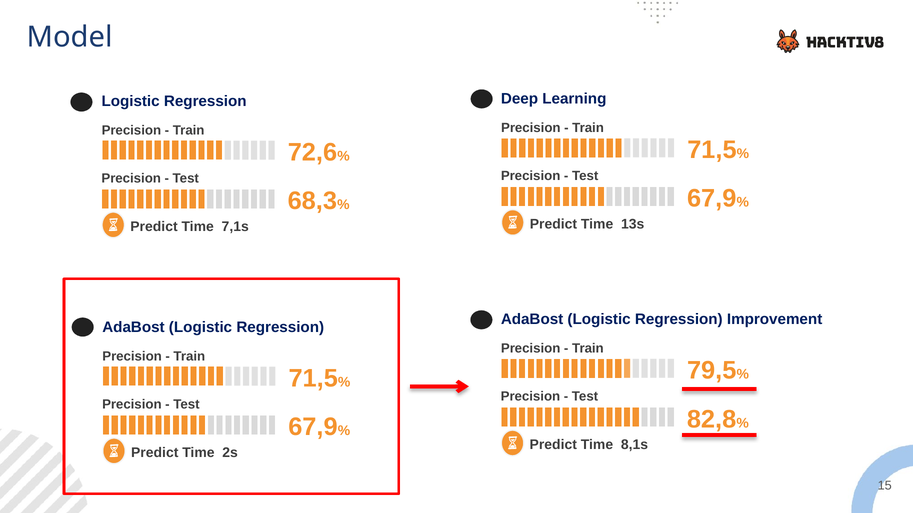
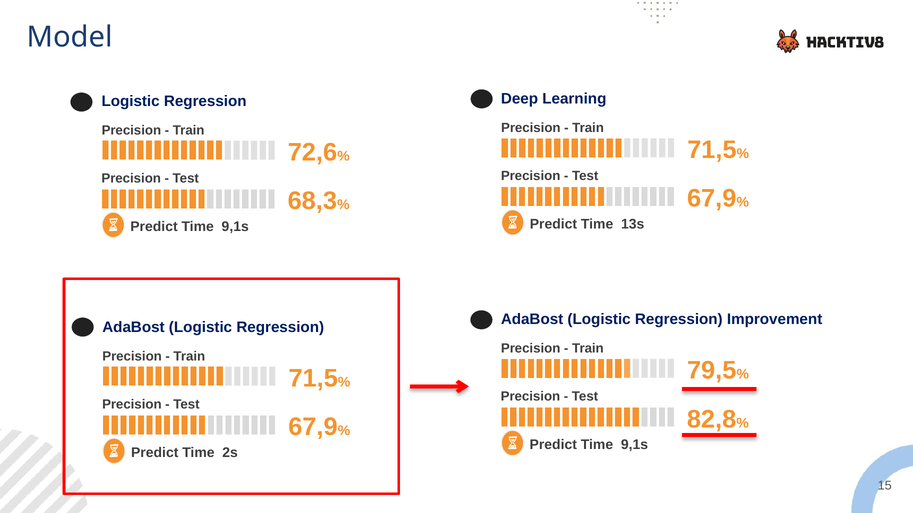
7,1s at (235, 227): 7,1s -> 9,1s
8,1s at (634, 445): 8,1s -> 9,1s
